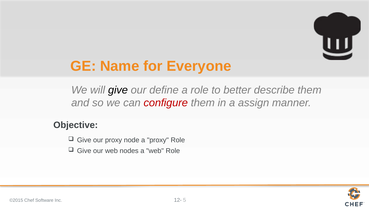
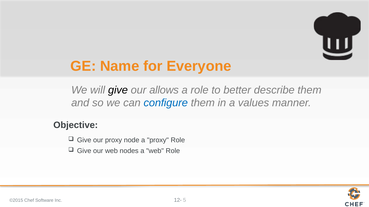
define: define -> allows
configure colour: red -> blue
assign: assign -> values
